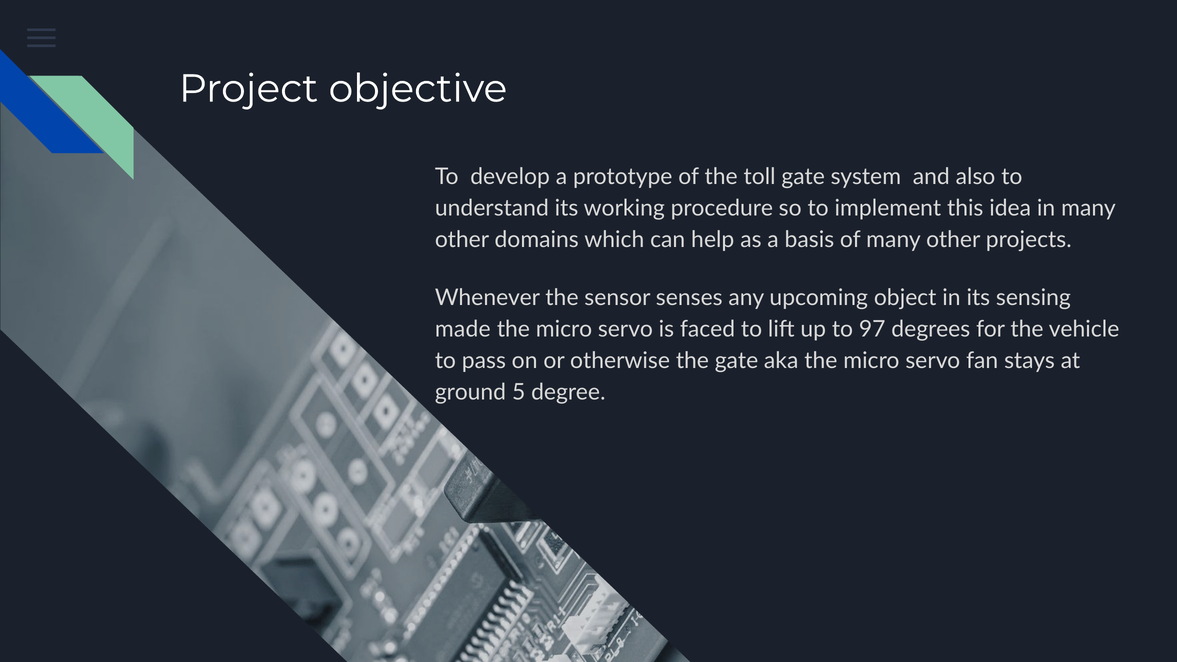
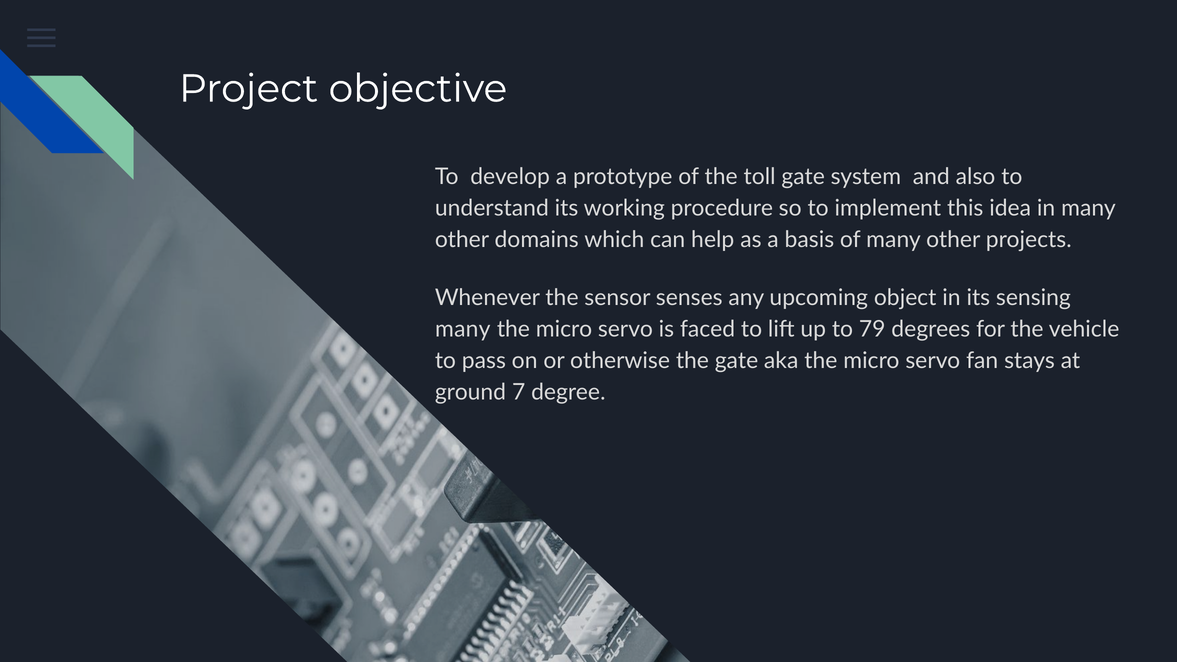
made at (463, 329): made -> many
97: 97 -> 79
5: 5 -> 7
